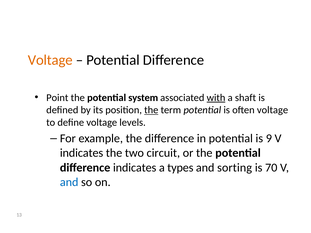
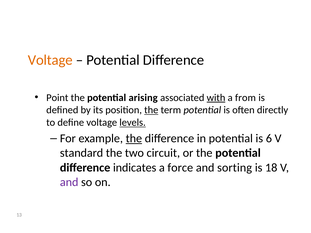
system: system -> arising
shaft: shaft -> from
often voltage: voltage -> directly
levels underline: none -> present
the at (134, 139) underline: none -> present
9: 9 -> 6
indicates at (82, 153): indicates -> standard
types: types -> force
70: 70 -> 18
and at (69, 182) colour: blue -> purple
